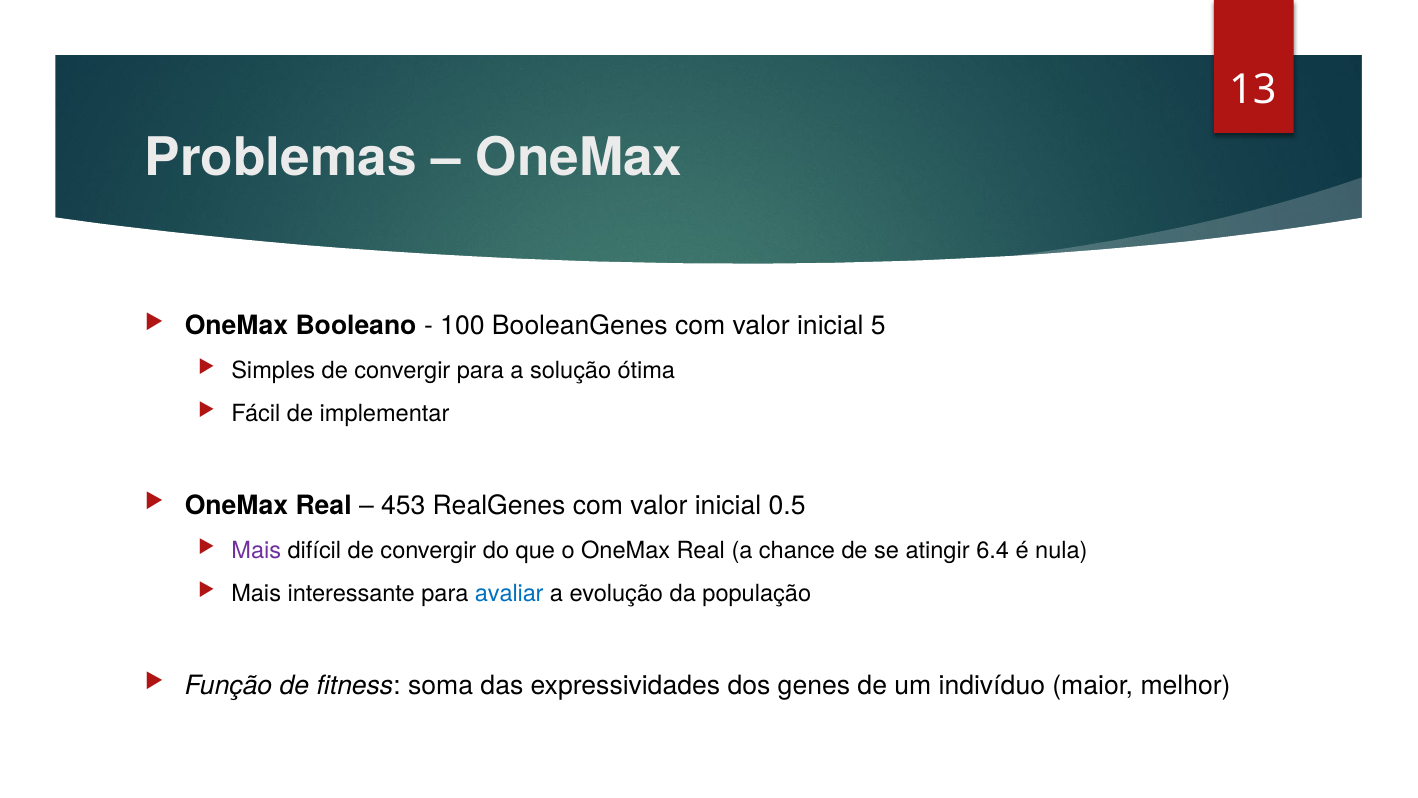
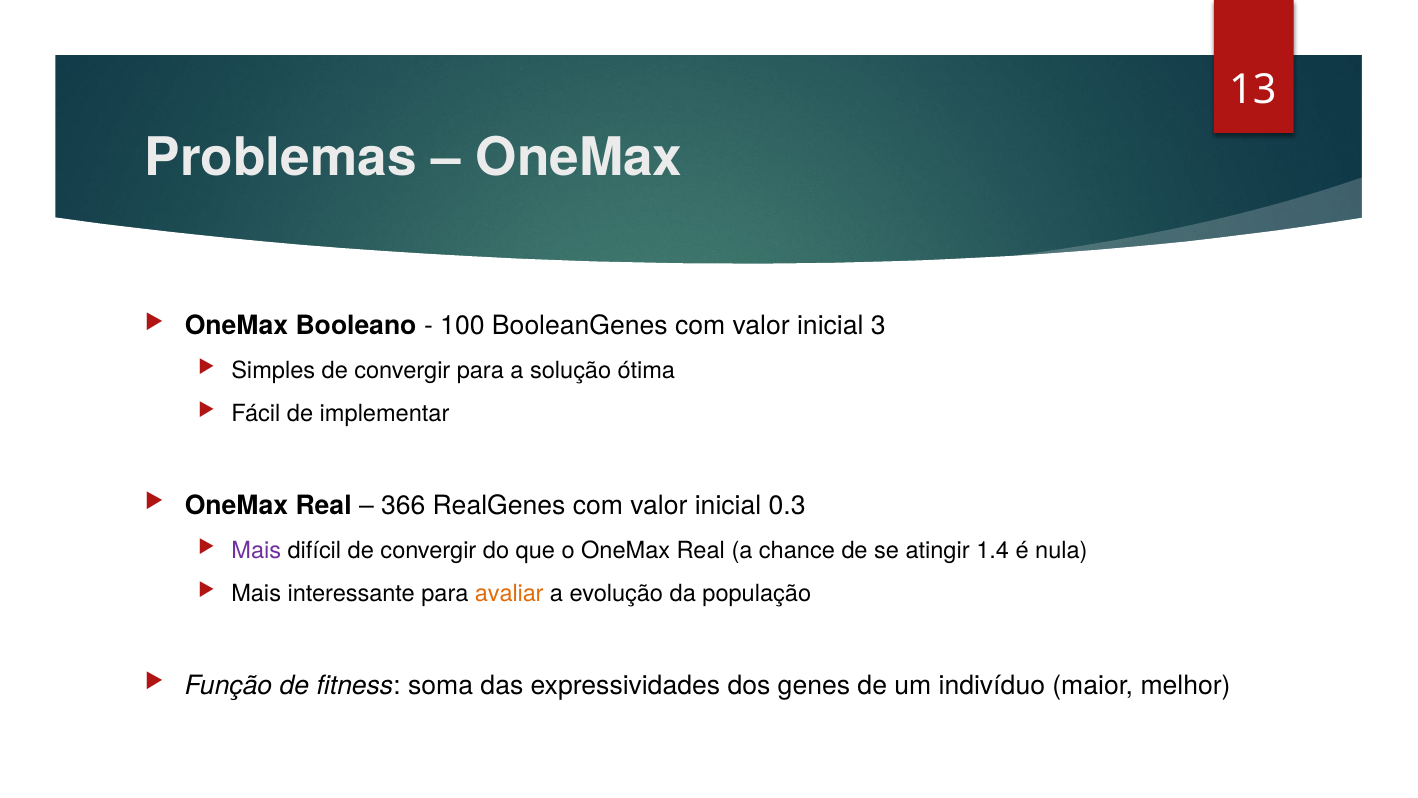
5: 5 -> 3
453: 453 -> 366
0.5: 0.5 -> 0.3
6.4: 6.4 -> 1.4
avaliar colour: blue -> orange
